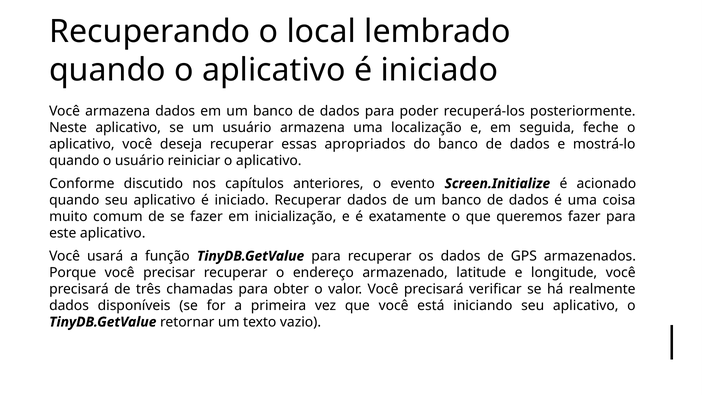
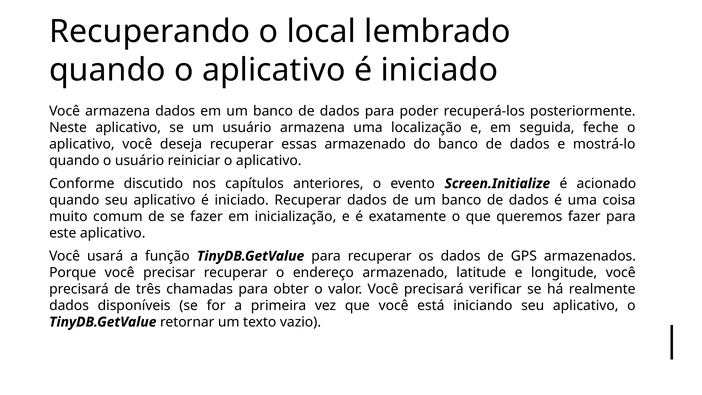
essas apropriados: apropriados -> armazenado
